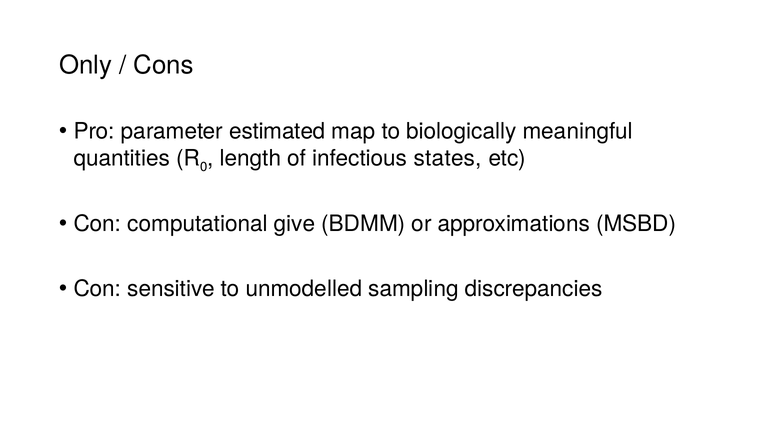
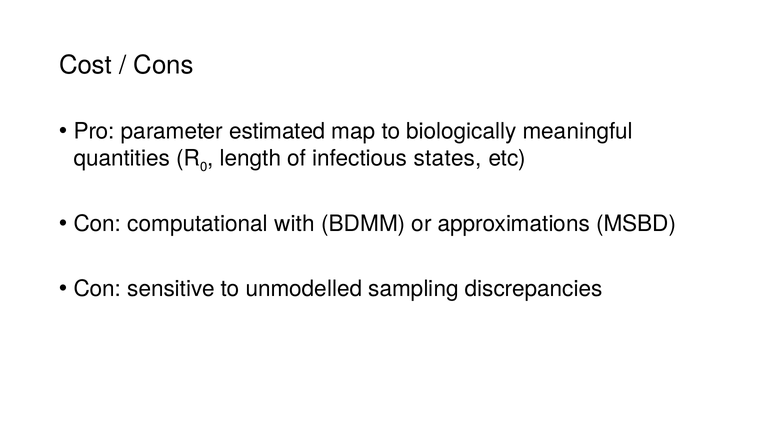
Only: Only -> Cost
give: give -> with
